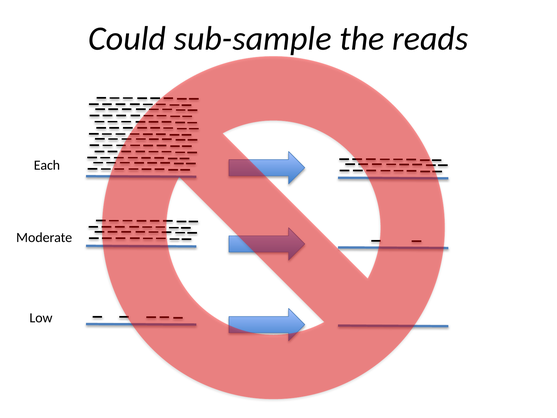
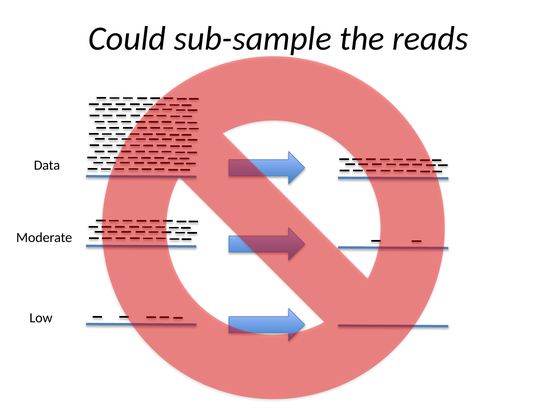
Each: Each -> Data
